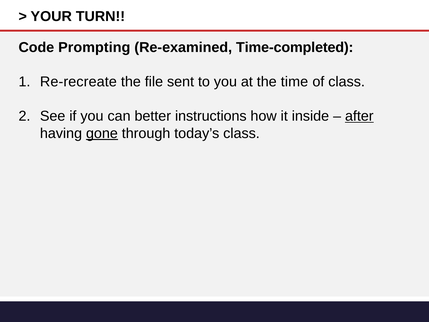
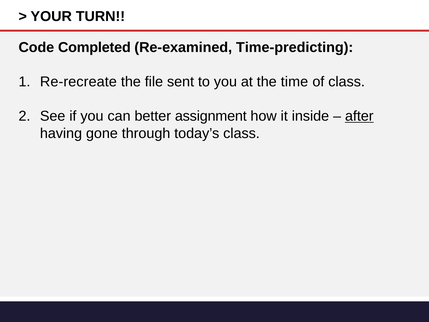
Prompting: Prompting -> Completed
Time-completed: Time-completed -> Time-predicting
instructions: instructions -> assignment
gone underline: present -> none
